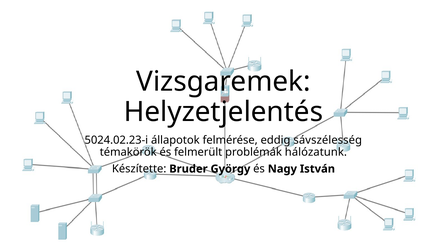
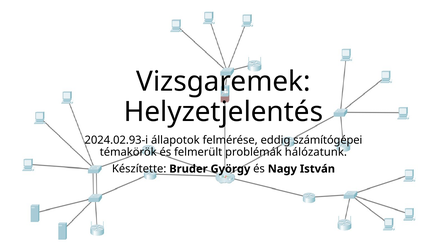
5024.02.23-i: 5024.02.23-i -> 2024.02.93-i
sávszélesség: sávszélesség -> számítógépei
